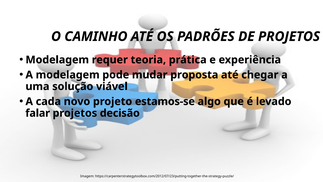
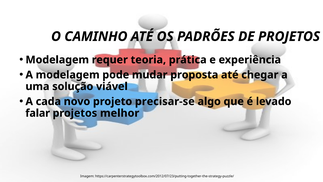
estamos-se: estamos-se -> precisar-se
decisão: decisão -> melhor
